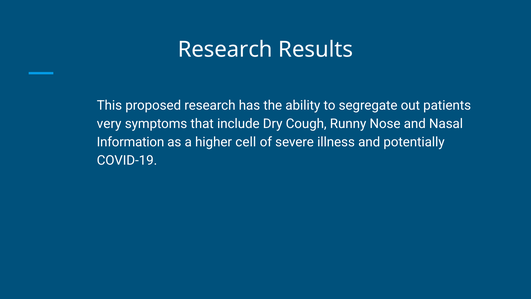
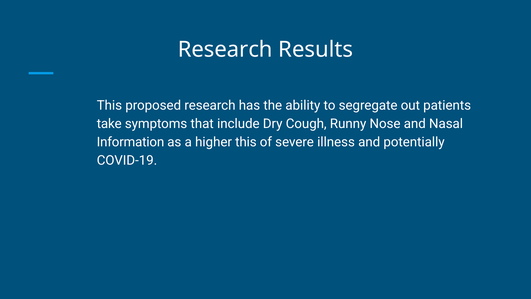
very: very -> take
higher cell: cell -> this
